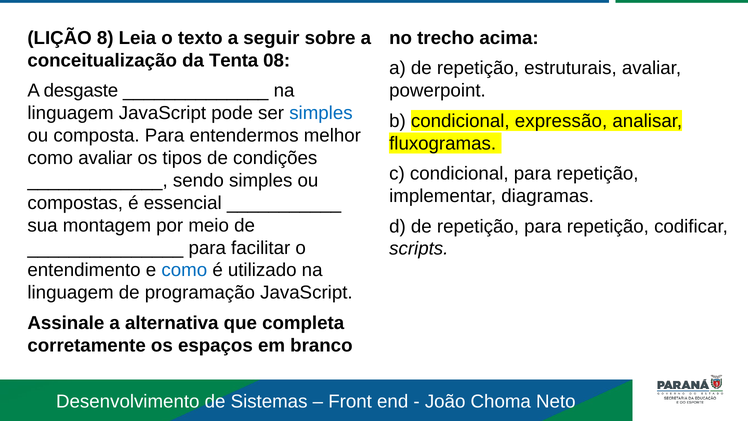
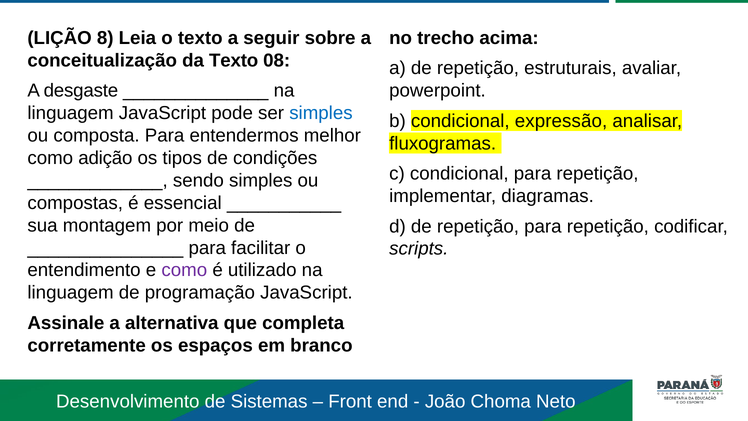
da Tenta: Tenta -> Texto
como avaliar: avaliar -> adição
como at (184, 270) colour: blue -> purple
